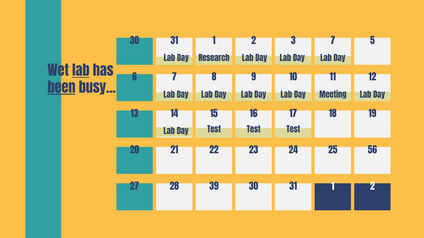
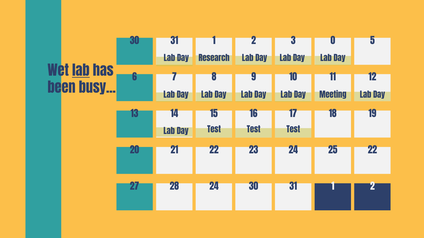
3 7: 7 -> 0
been underline: present -> none
25 56: 56 -> 22
28 39: 39 -> 24
